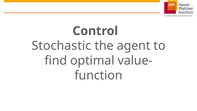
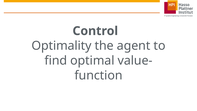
Stochastic: Stochastic -> Optimality
